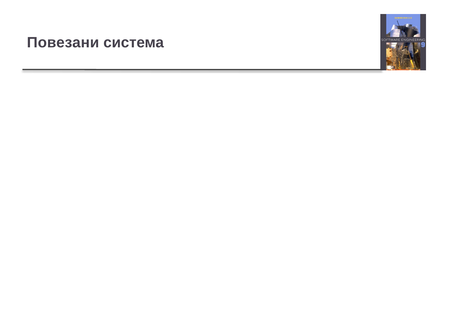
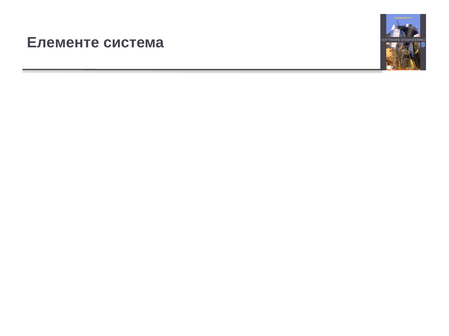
Повезани: Повезани -> Елементе
